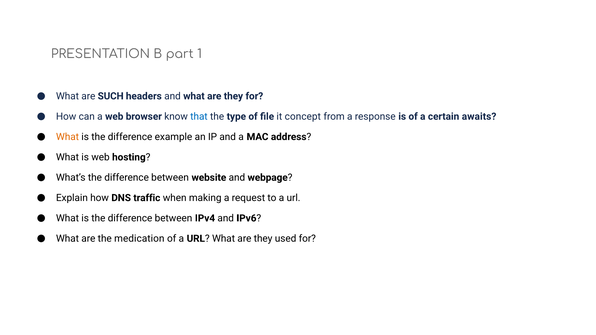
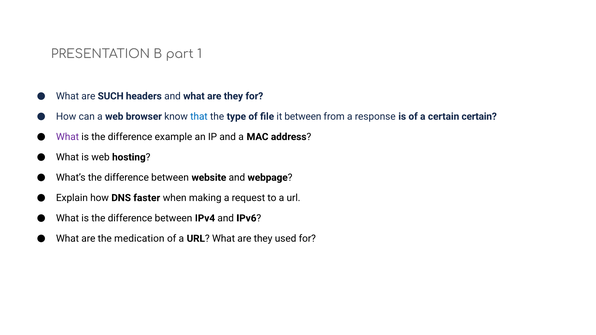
it concept: concept -> between
certain awaits: awaits -> certain
What at (68, 137) colour: orange -> purple
traffic: traffic -> faster
